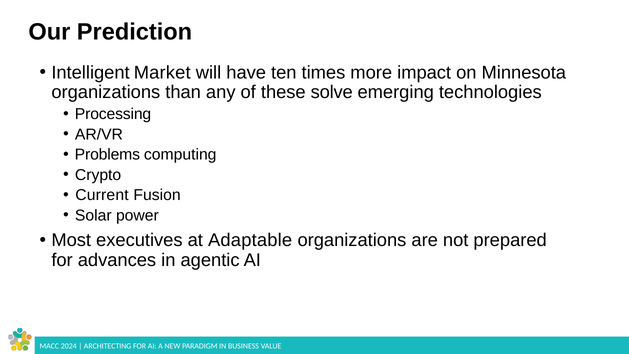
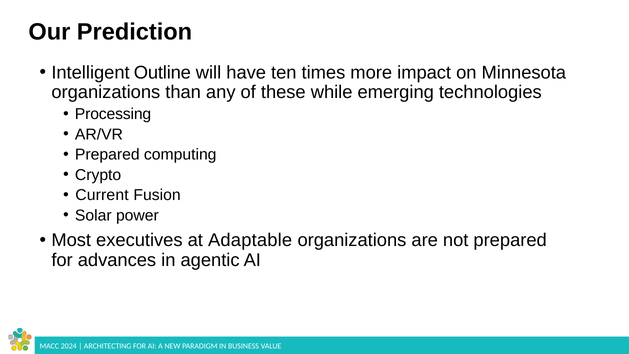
Market: Market -> Outline
solve: solve -> while
Problems at (107, 154): Problems -> Prepared
